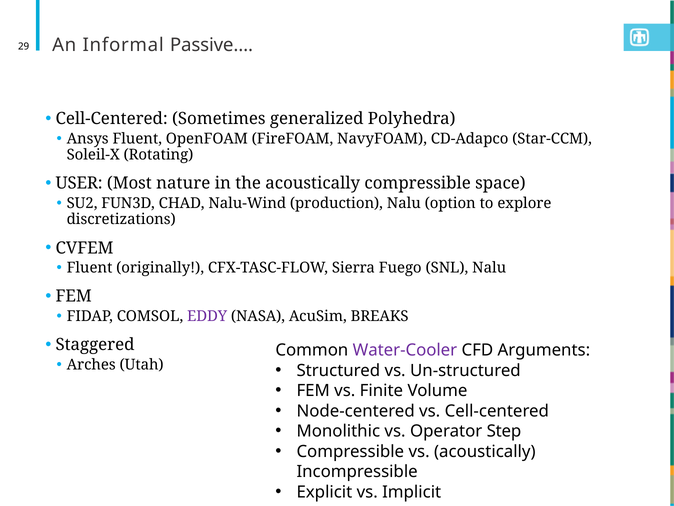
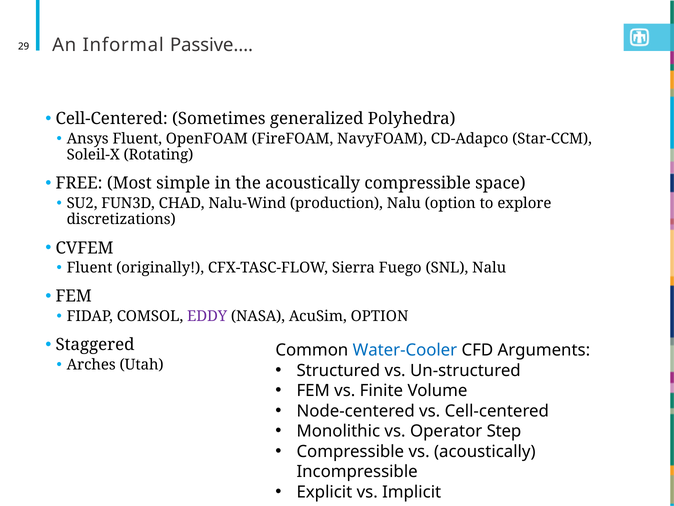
USER: USER -> FREE
nature: nature -> simple
AcuSim BREAKS: BREAKS -> OPTION
Water-Cooler colour: purple -> blue
